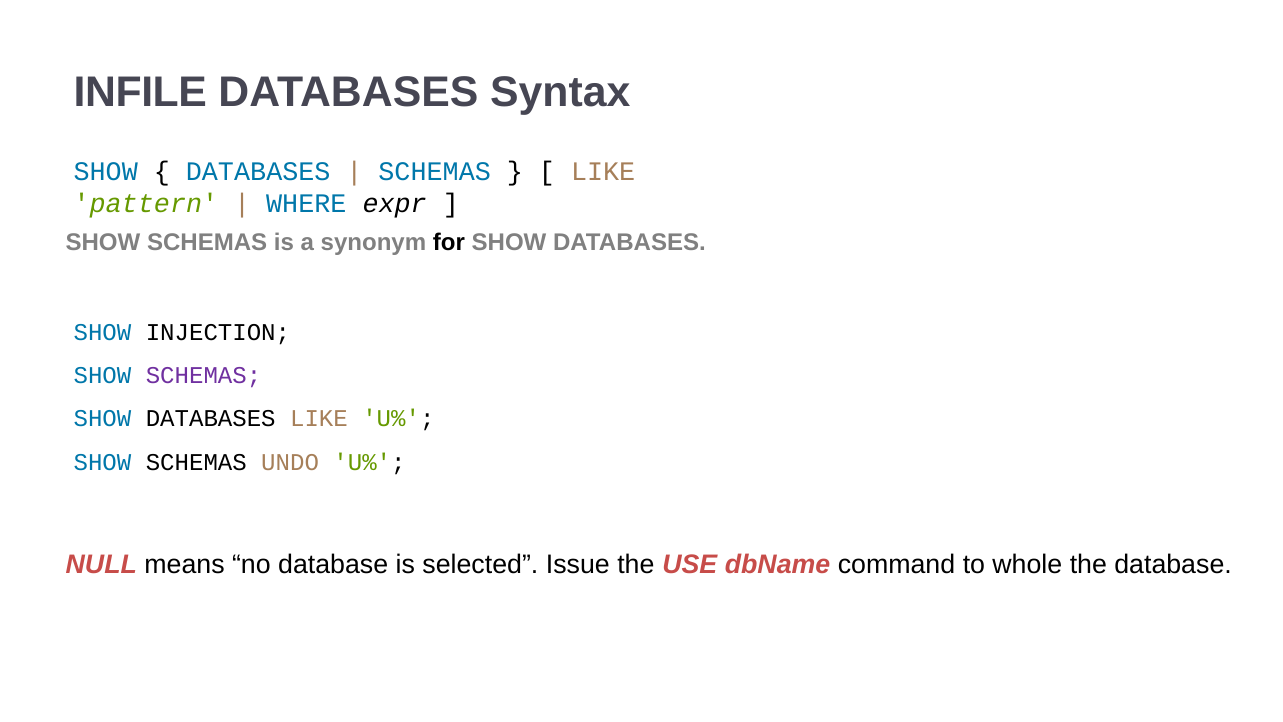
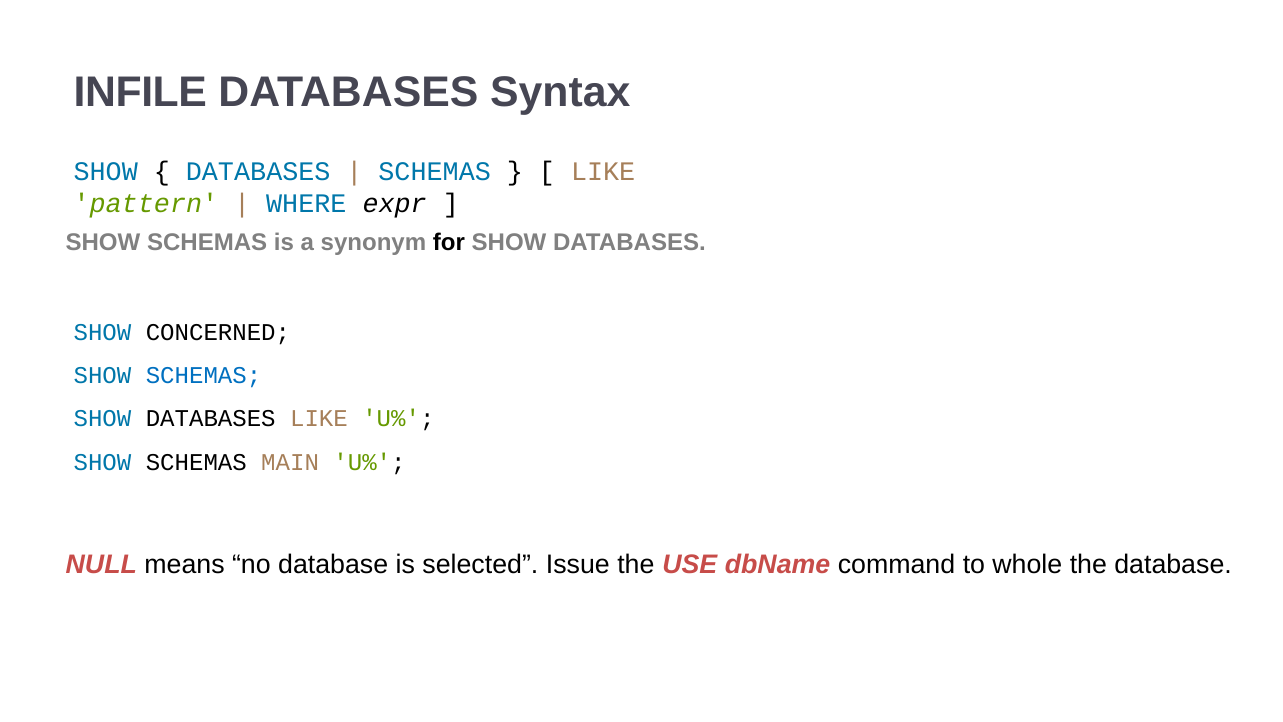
INJECTION: INJECTION -> CONCERNED
SCHEMAS at (204, 375) colour: purple -> blue
UNDO: UNDO -> MAIN
